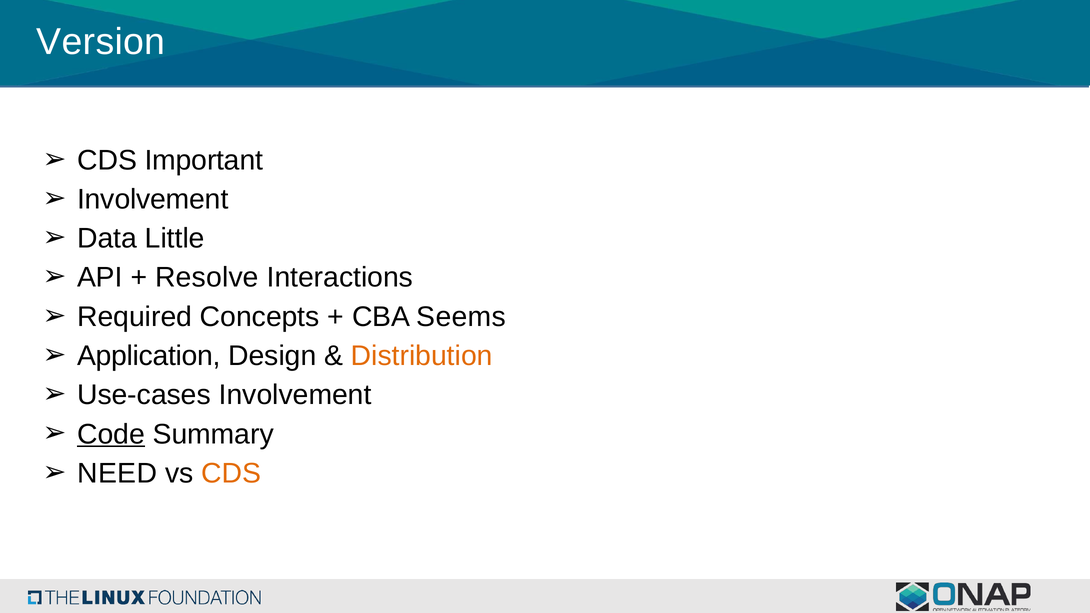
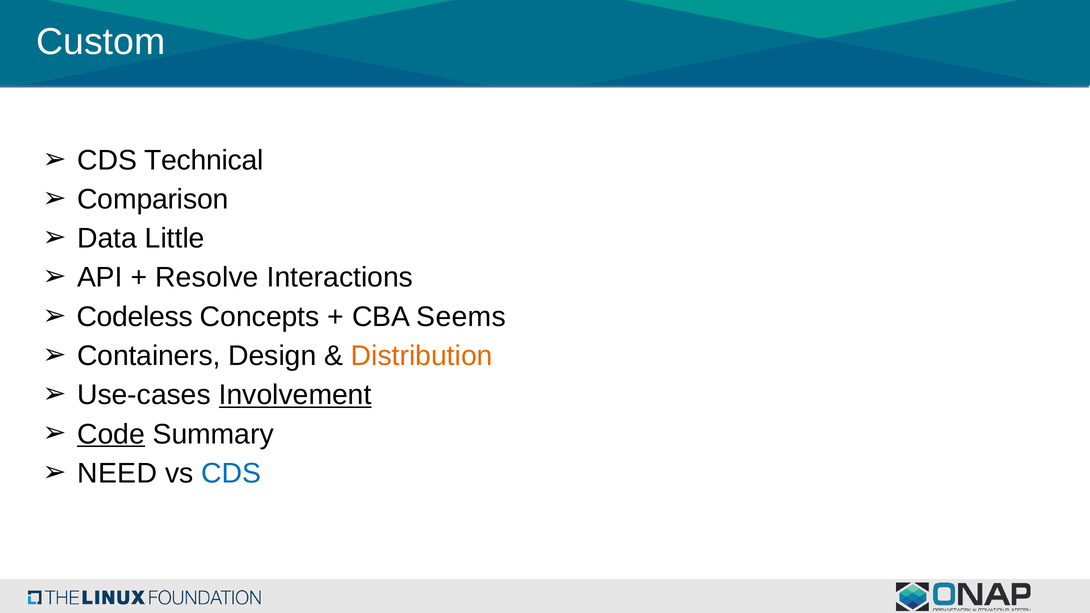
Version: Version -> Custom
Important: Important -> Technical
Involvement at (153, 199): Involvement -> Comparison
Required: Required -> Codeless
Application: Application -> Containers
Involvement at (295, 395) underline: none -> present
CDS at (231, 473) colour: orange -> blue
